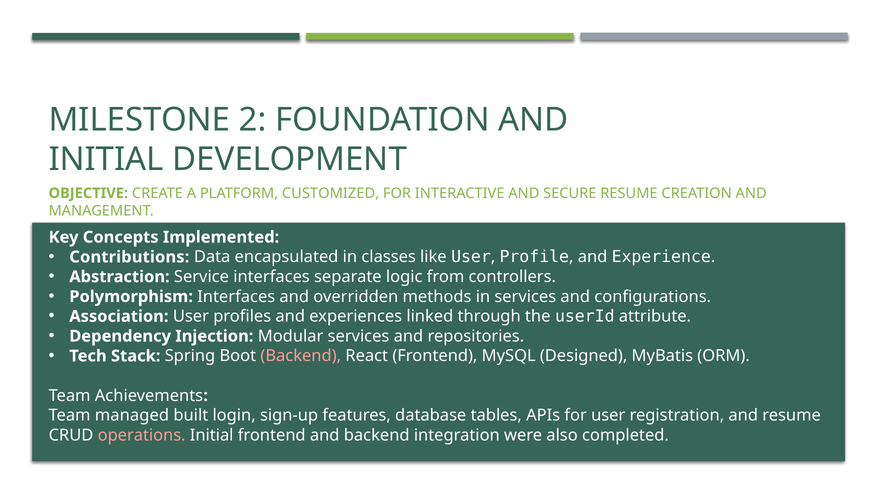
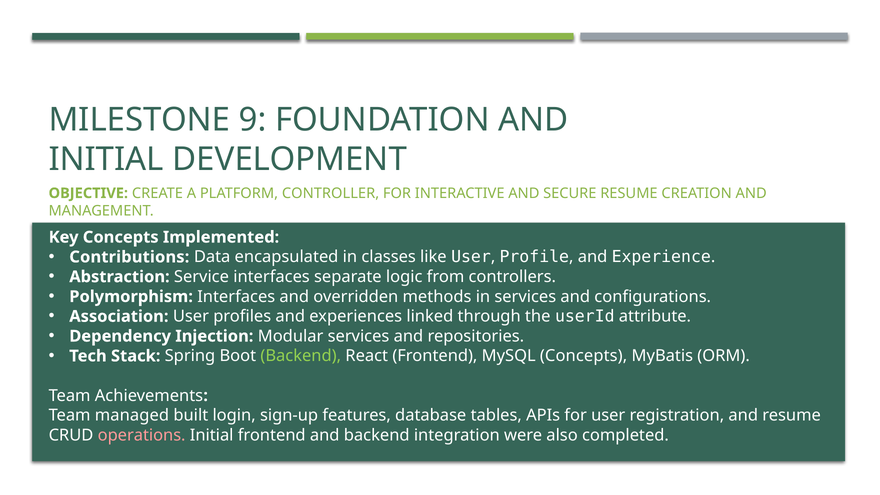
2: 2 -> 9
CUSTOMIZED: CUSTOMIZED -> CONTROLLER
Backend at (301, 356) colour: pink -> light green
MySQL Designed: Designed -> Concepts
